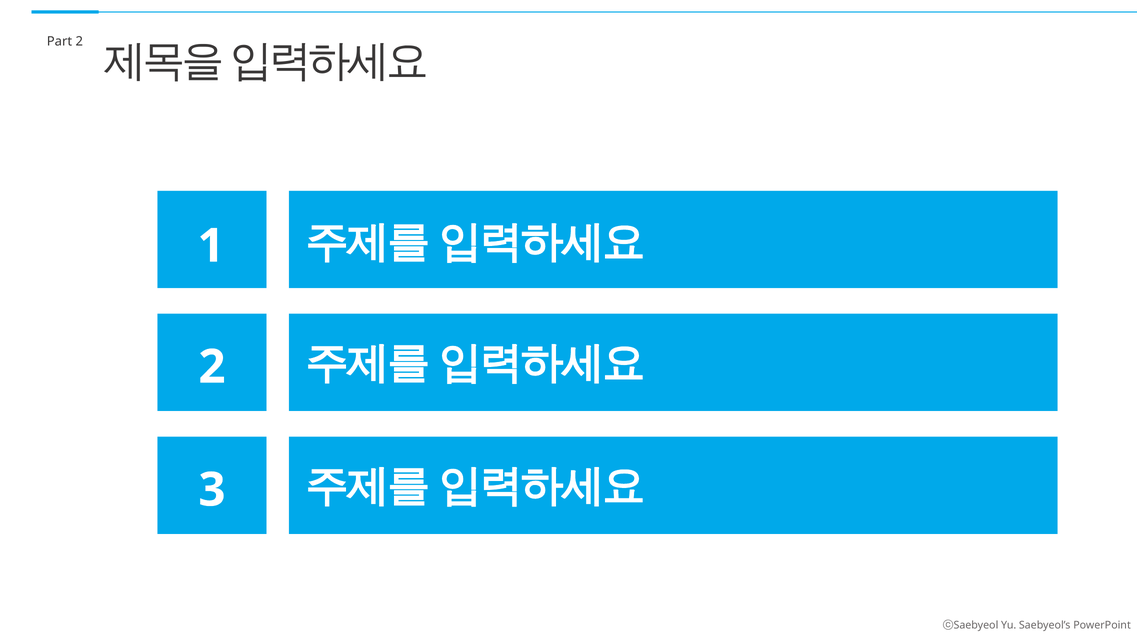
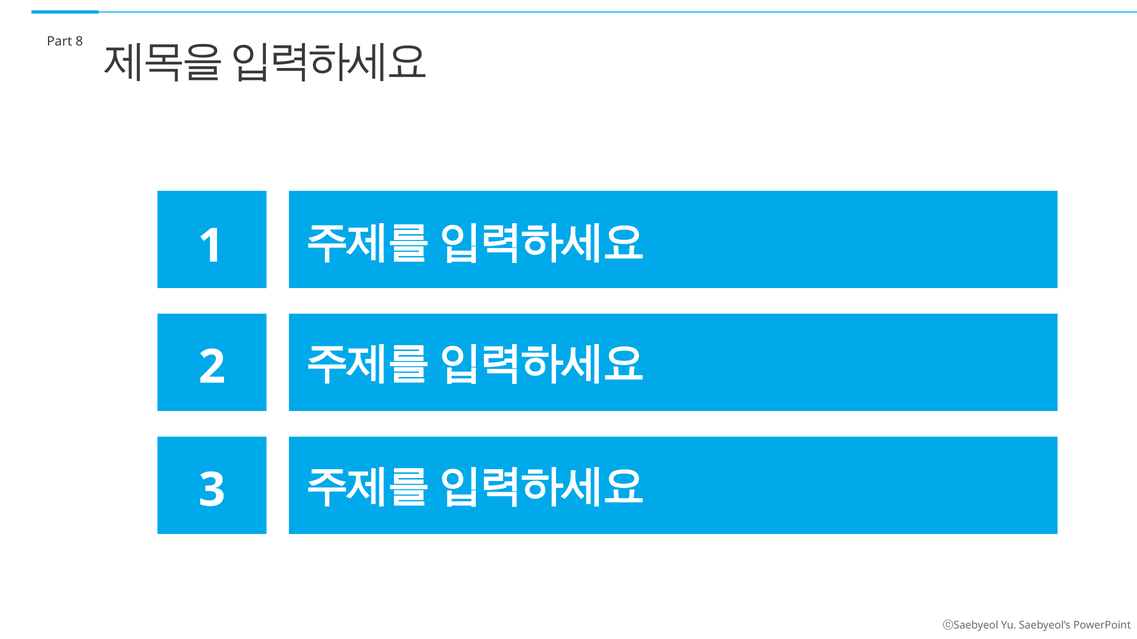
Part 2: 2 -> 8
